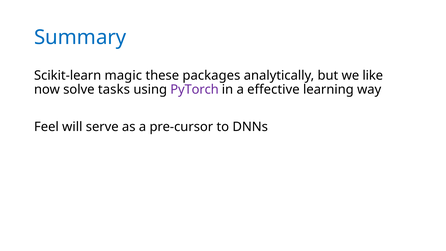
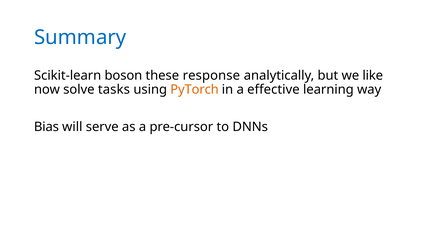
magic: magic -> boson
packages: packages -> response
PyTorch colour: purple -> orange
Feel: Feel -> Bias
